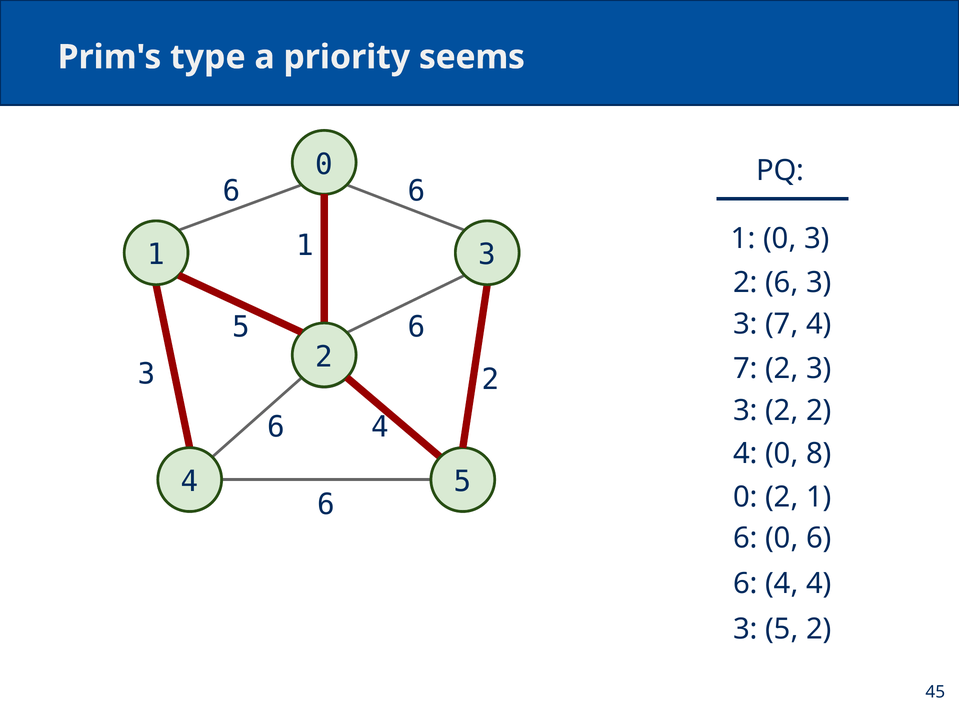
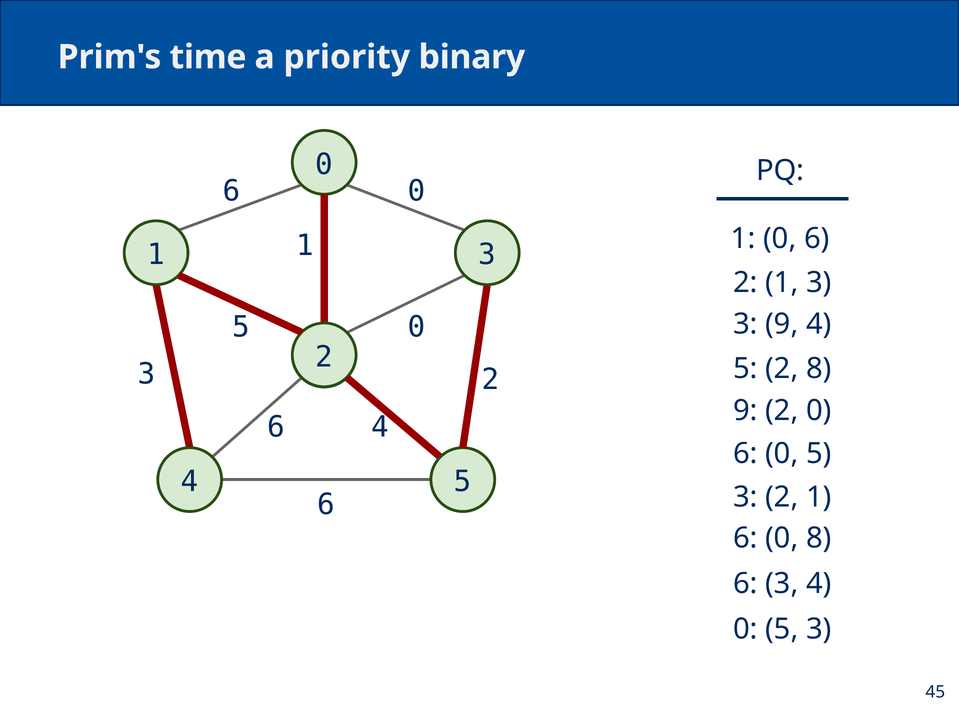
type: type -> time
seems: seems -> binary
6 at (417, 191): 6 -> 0
0 3: 3 -> 6
6 at (782, 283): 6 -> 1
6 at (417, 327): 6 -> 0
7 at (782, 324): 7 -> 9
7 at (745, 369): 7 -> 5
2 3: 3 -> 8
3 at (745, 410): 3 -> 9
2 at (819, 410): 2 -> 0
4 at (745, 453): 4 -> 6
8 at (819, 453): 8 -> 5
0 at (745, 497): 0 -> 3
0 6: 6 -> 8
4 at (782, 583): 4 -> 3
3 at (745, 629): 3 -> 0
2 at (819, 629): 2 -> 3
